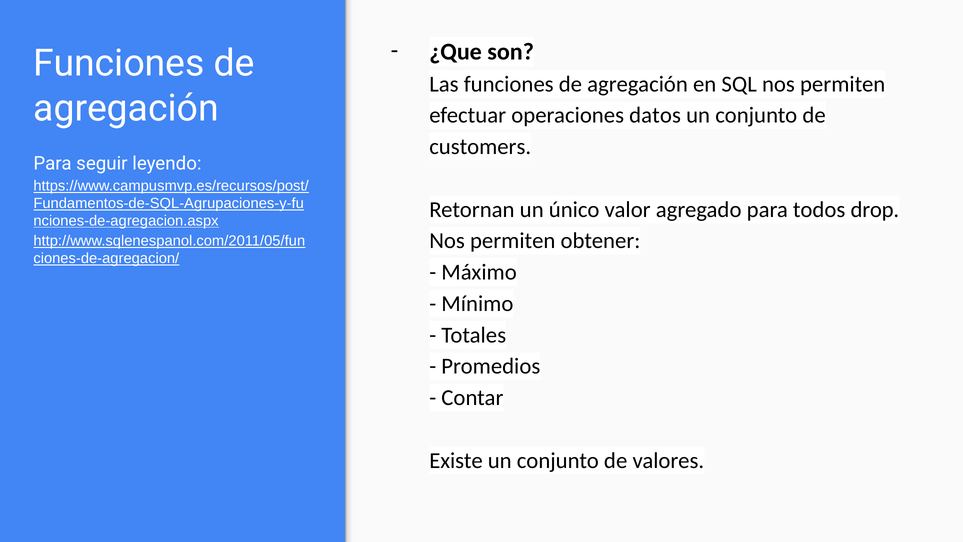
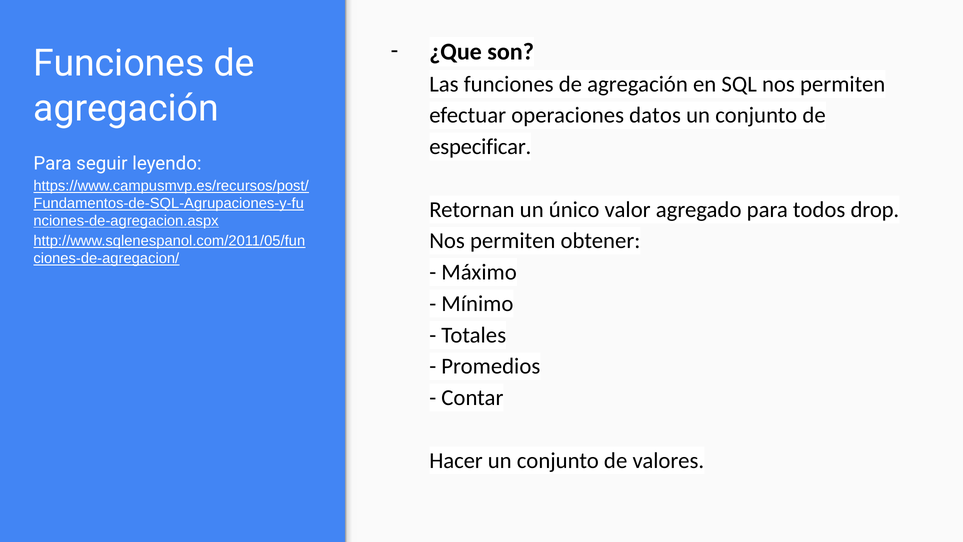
customers: customers -> especificar
Existe: Existe -> Hacer
